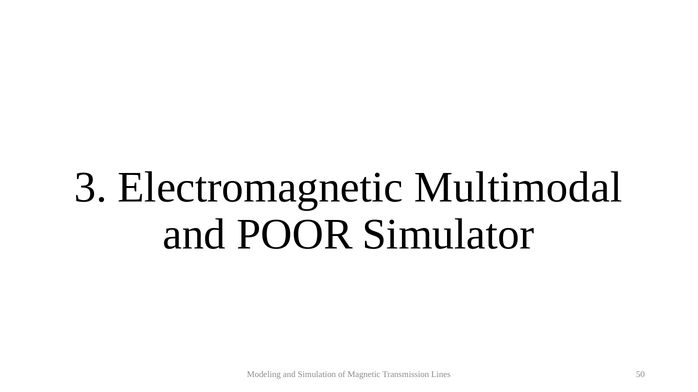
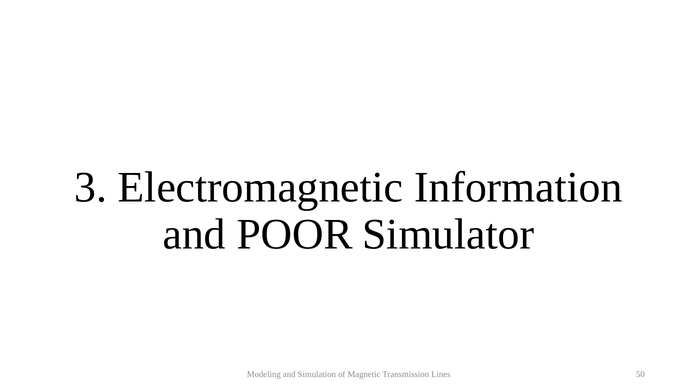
Multimodal: Multimodal -> Information
